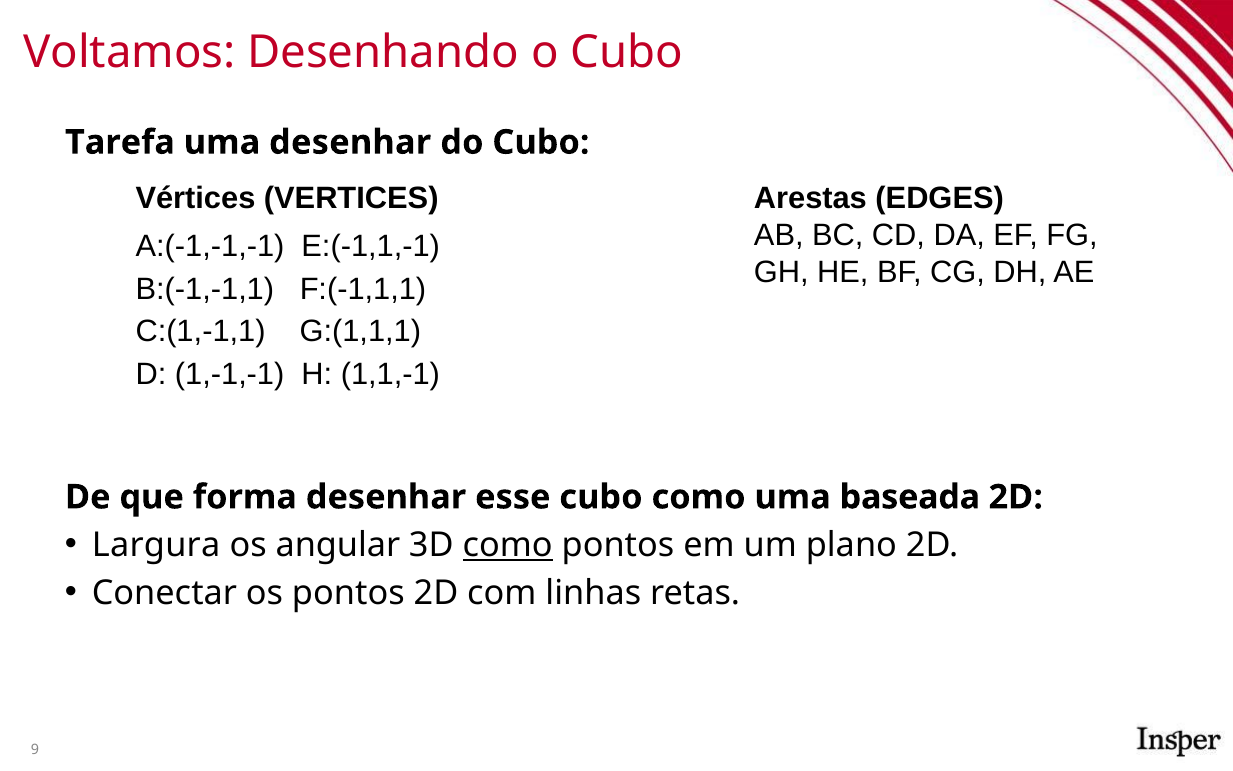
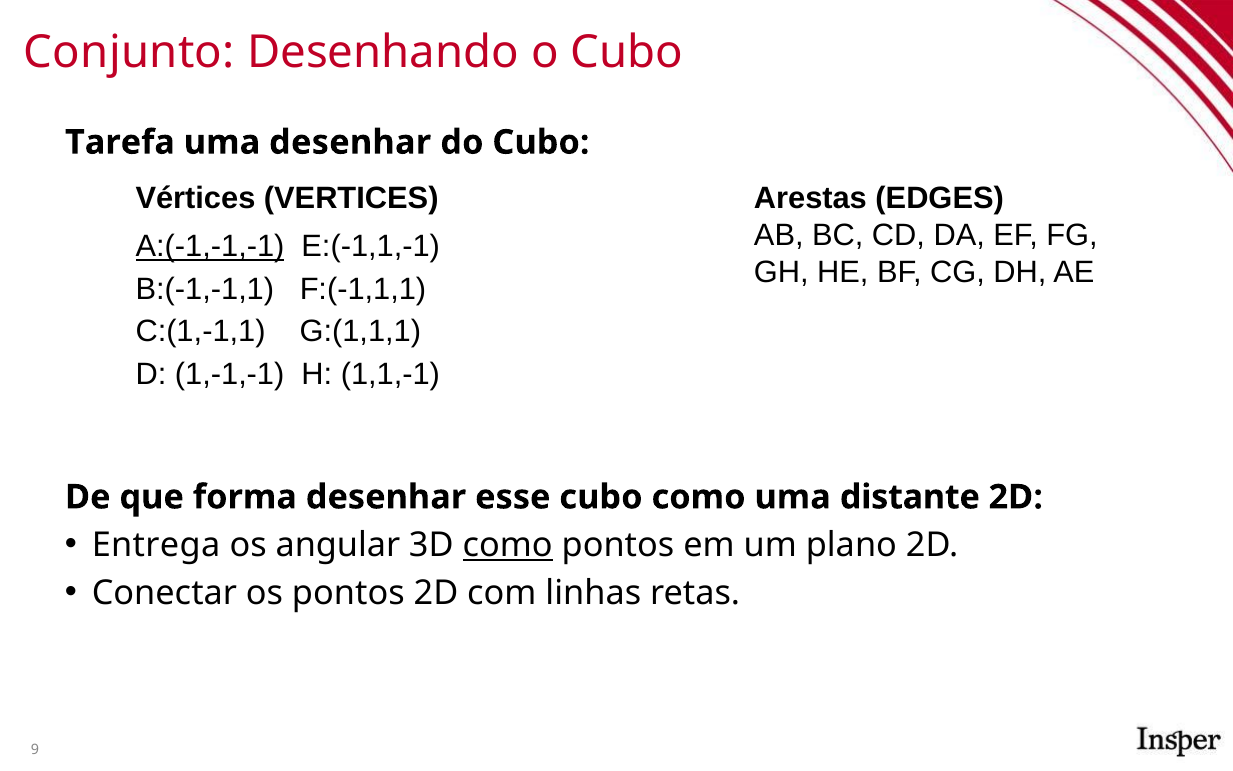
Voltamos: Voltamos -> Conjunto
A:(-1,-1,-1 underline: none -> present
baseada: baseada -> distante
Largura: Largura -> Entrega
